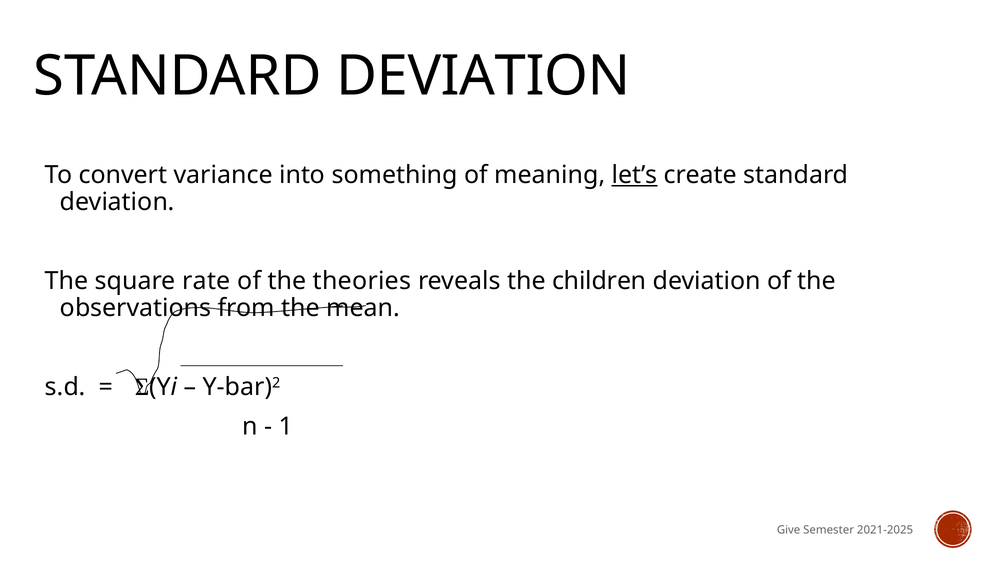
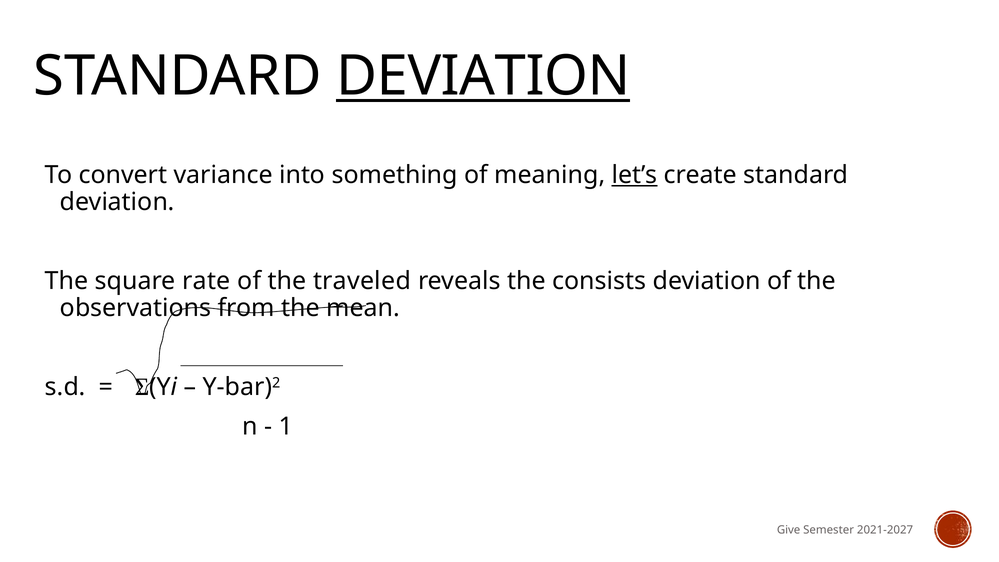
DEVIATION at (483, 76) underline: none -> present
theories: theories -> traveled
children: children -> consists
2021-2025: 2021-2025 -> 2021-2027
